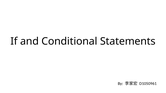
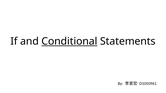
Conditional underline: none -> present
